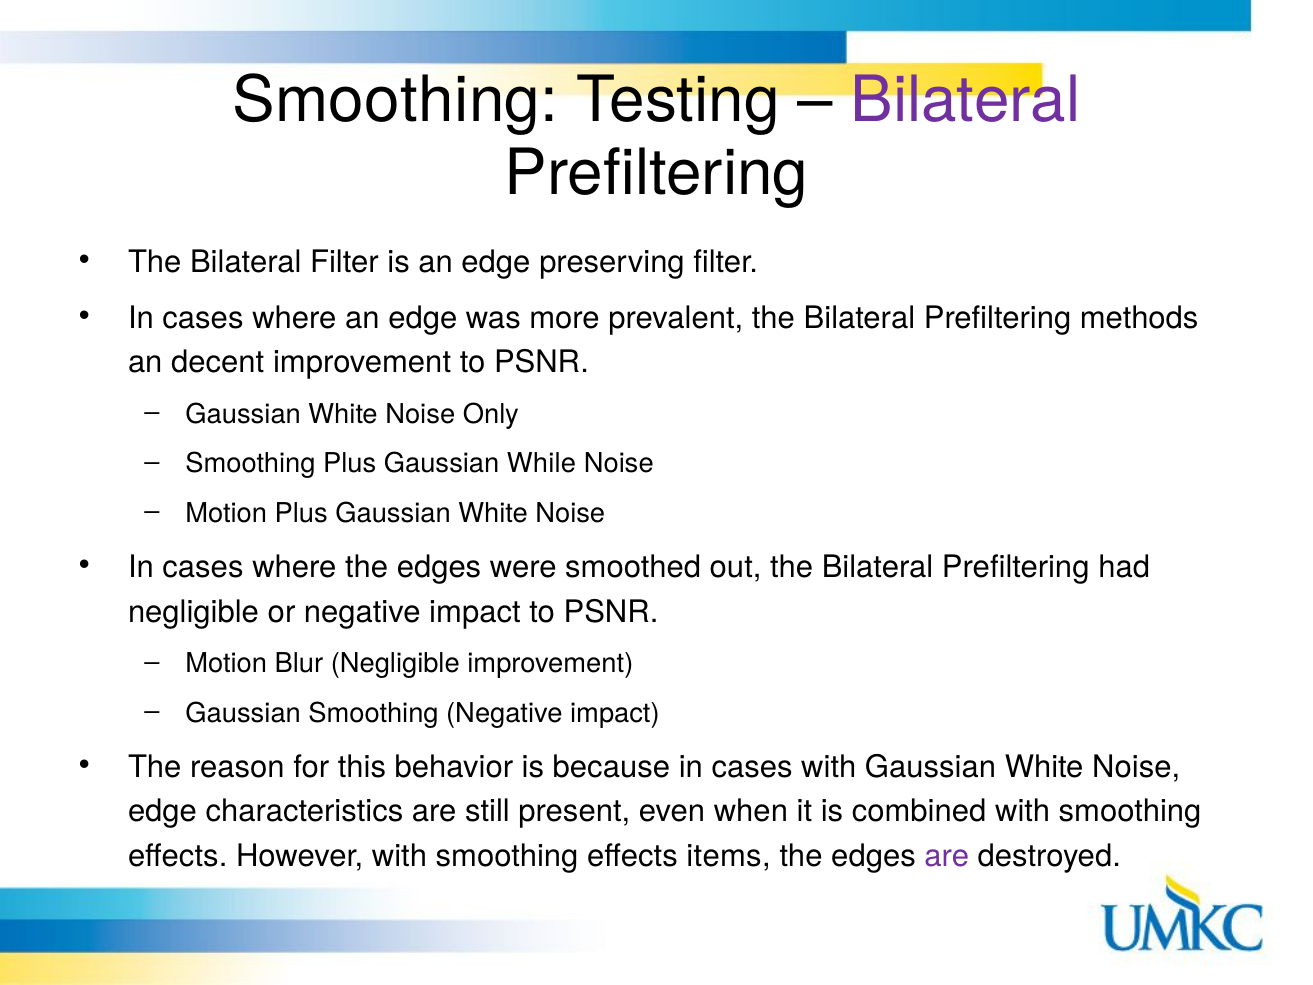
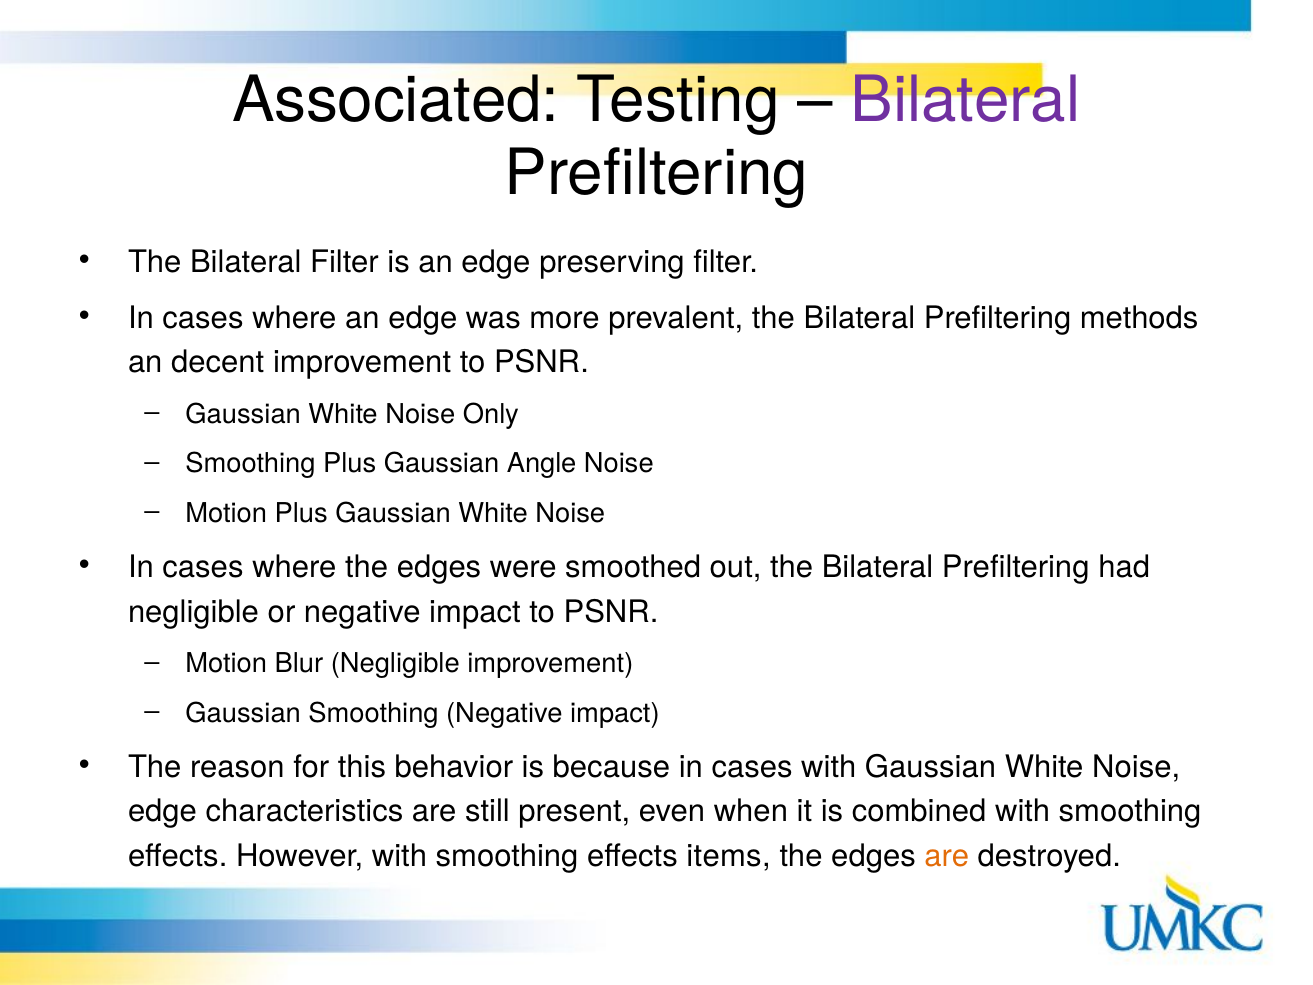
Smoothing at (396, 100): Smoothing -> Associated
While: While -> Angle
are at (947, 856) colour: purple -> orange
